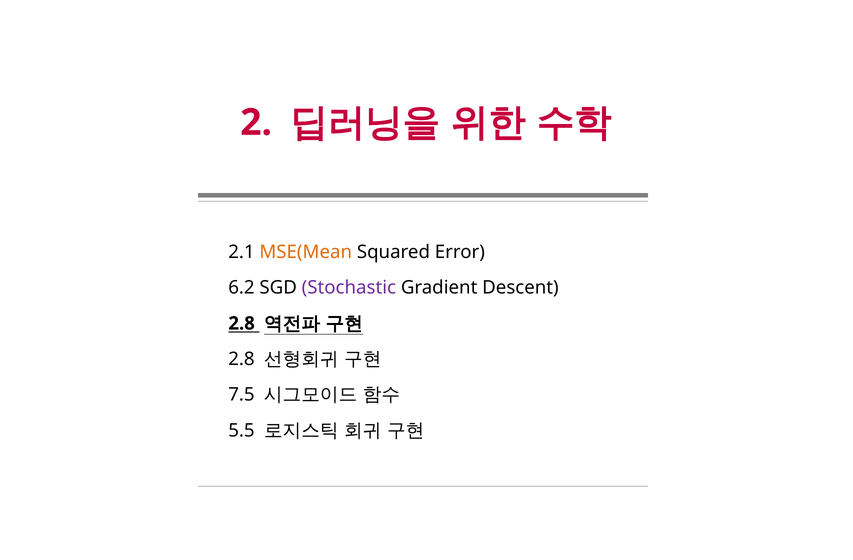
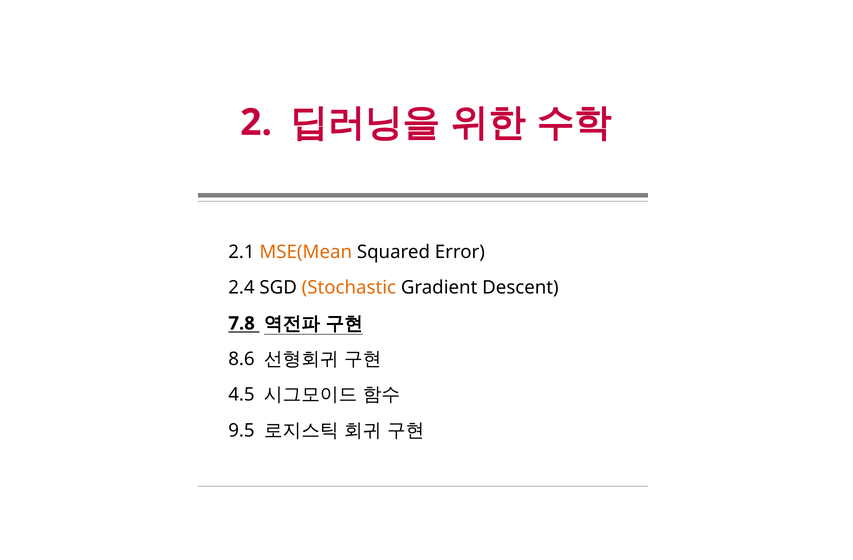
6.2: 6.2 -> 2.4
Stochastic colour: purple -> orange
2.8 at (242, 324): 2.8 -> 7.8
2.8 at (241, 359): 2.8 -> 8.6
7.5: 7.5 -> 4.5
5.5: 5.5 -> 9.5
